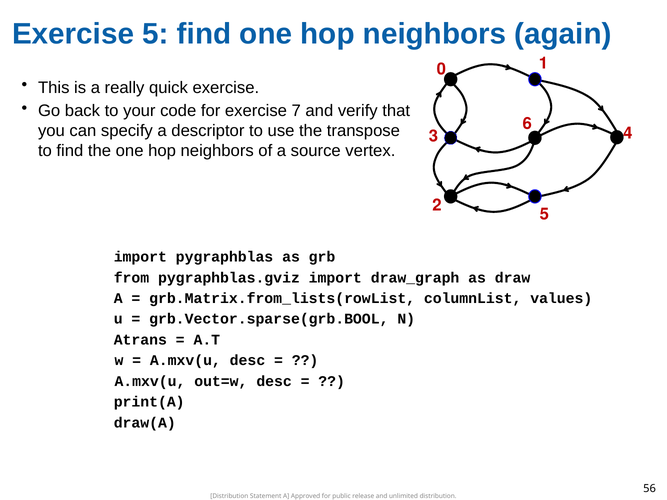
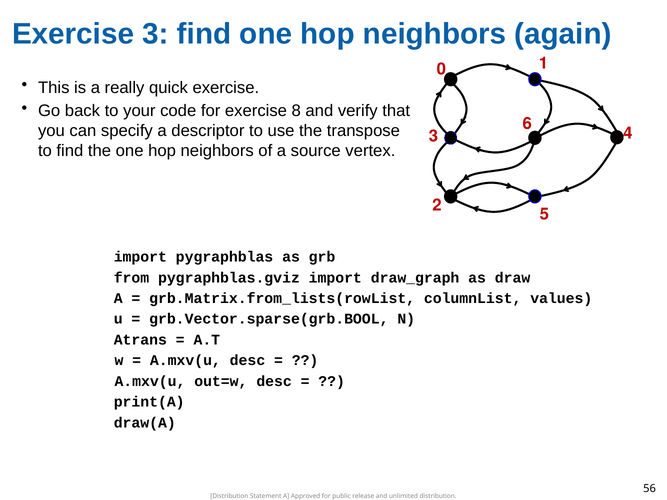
Exercise 5: 5 -> 3
7: 7 -> 8
